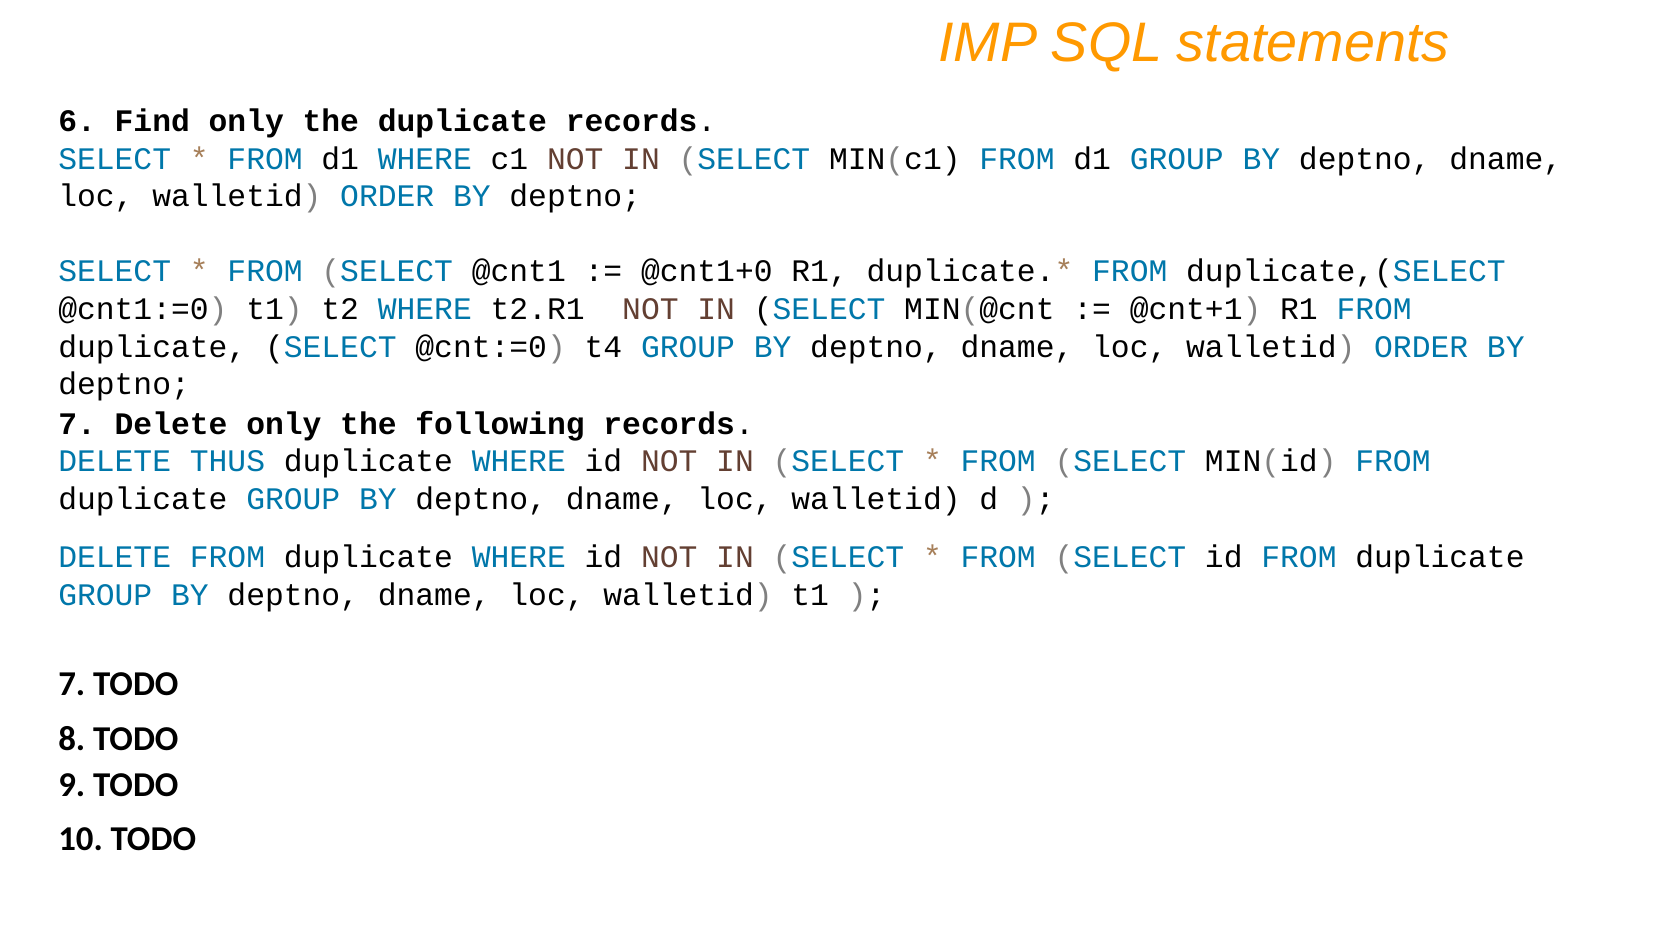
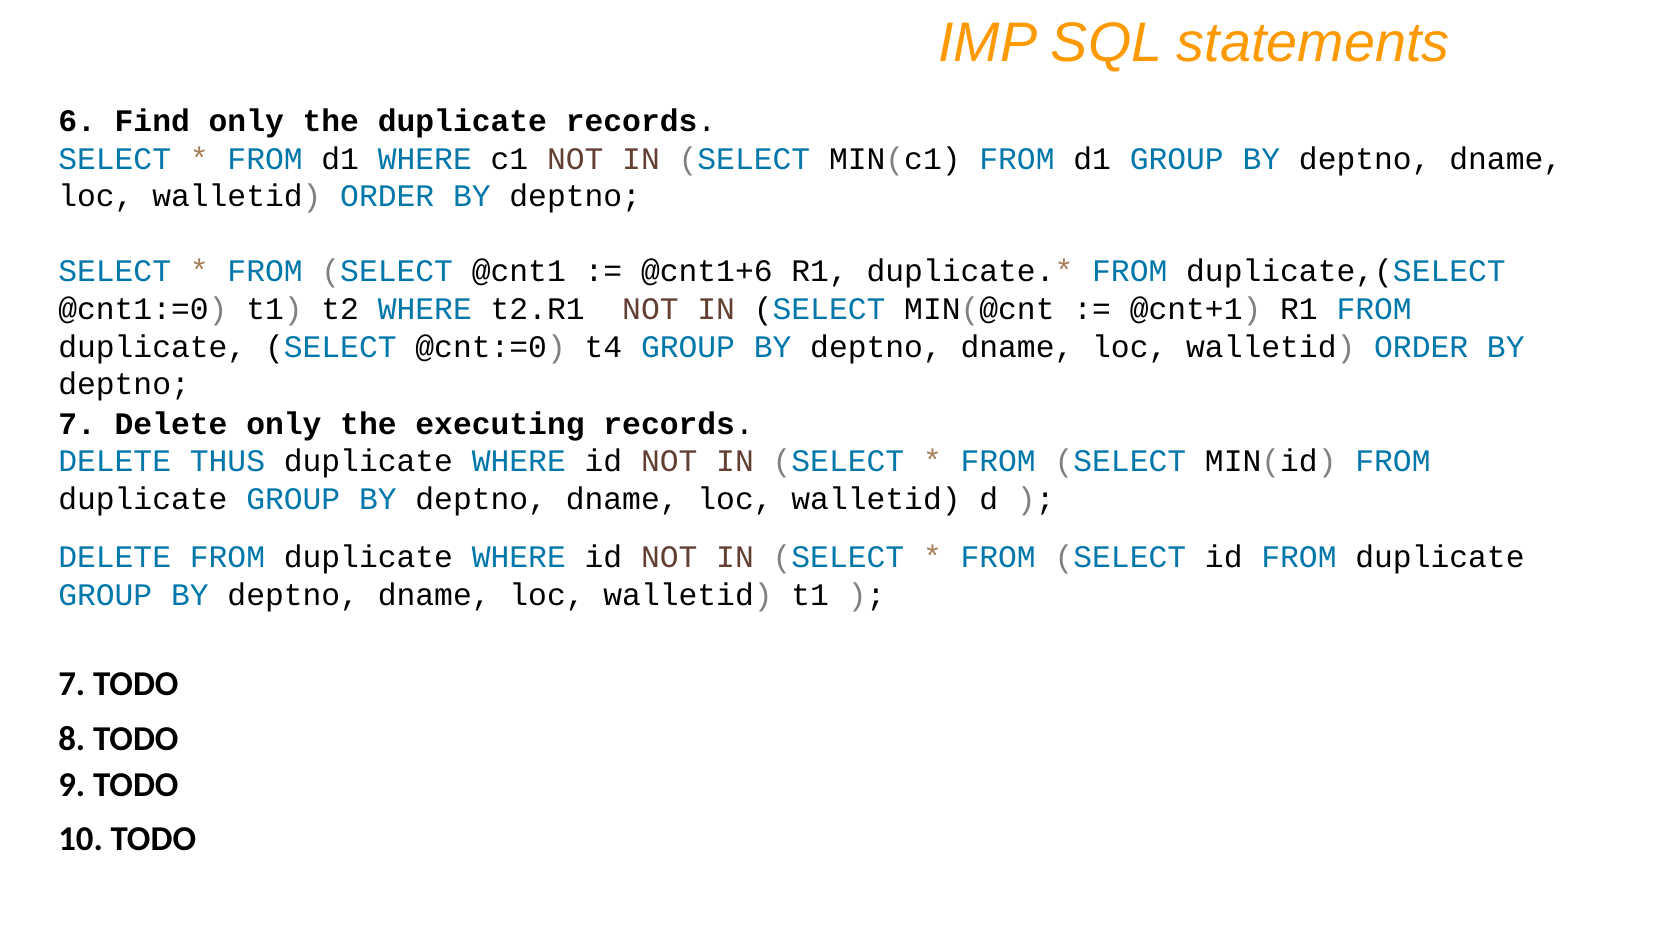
@cnt1+0: @cnt1+0 -> @cnt1+6
following: following -> executing
